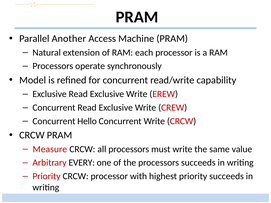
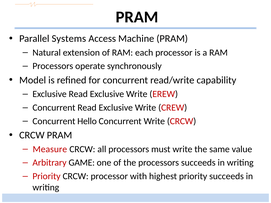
Another: Another -> Systems
EVERY: EVERY -> GAME
